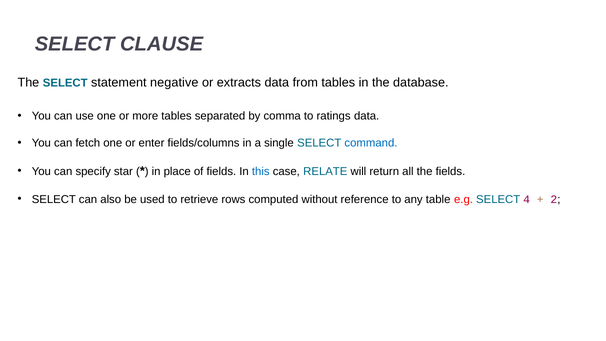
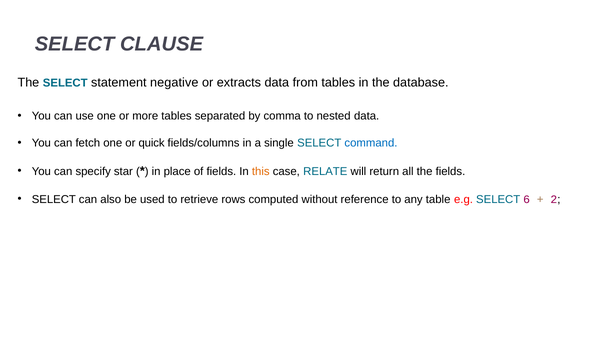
ratings: ratings -> nested
enter: enter -> quick
this colour: blue -> orange
4: 4 -> 6
